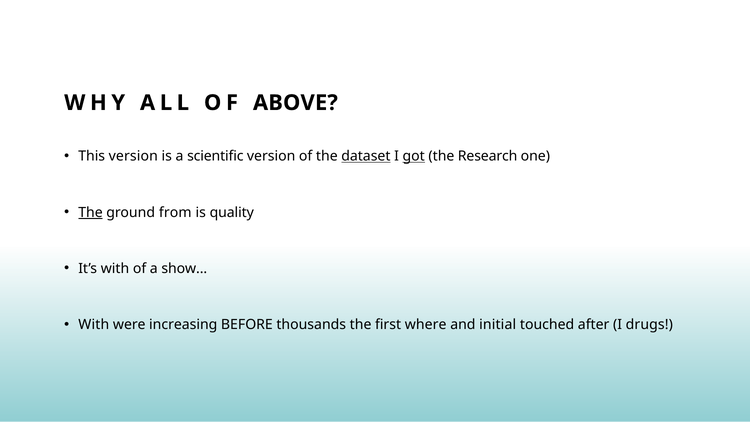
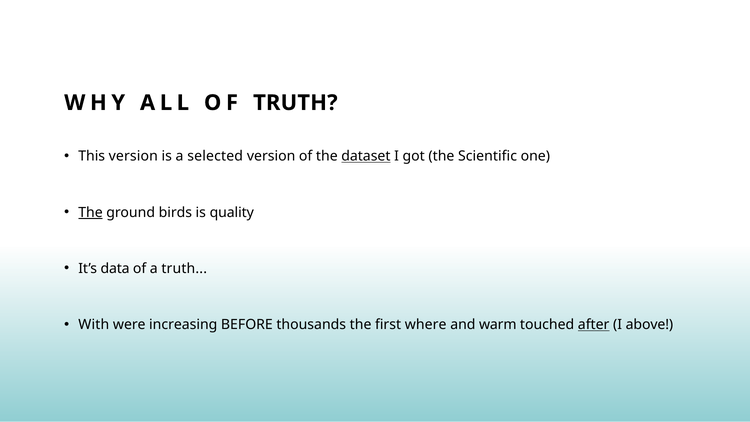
OF ABOVE: ABOVE -> TRUTH
scientific: scientific -> selected
got underline: present -> none
Research: Research -> Scientific
from: from -> birds
It’s with: with -> data
a show: show -> truth
initial: initial -> warm
after underline: none -> present
drugs: drugs -> above
